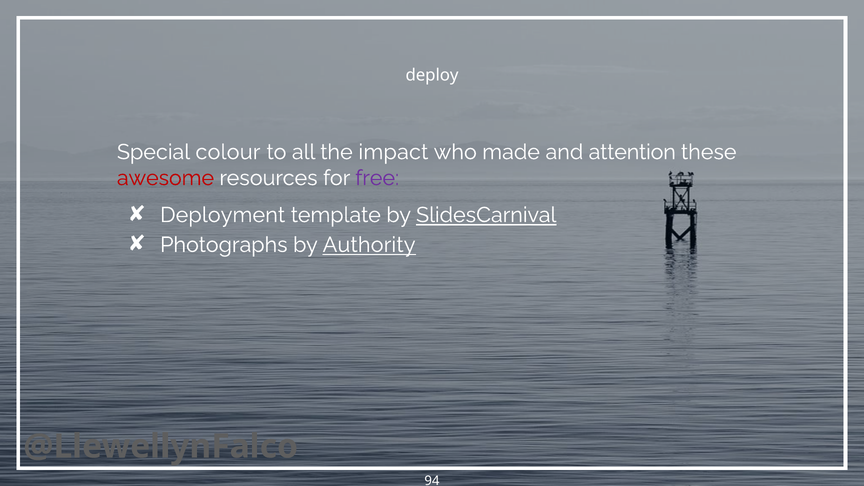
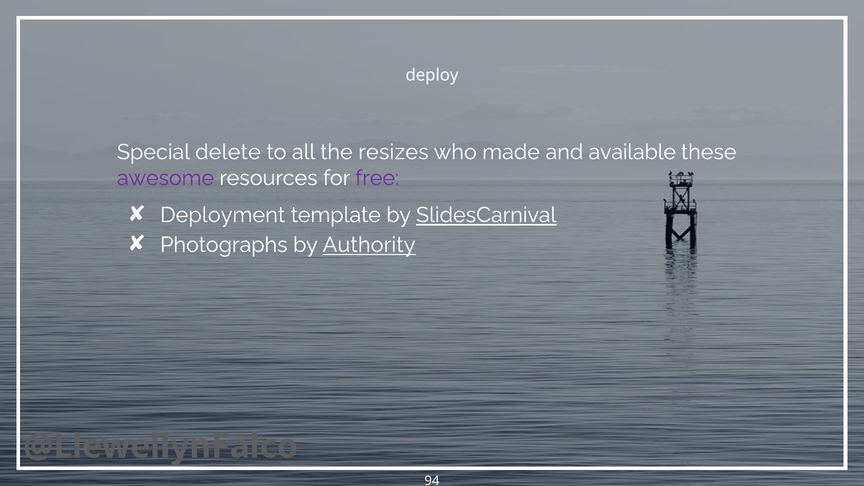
colour: colour -> delete
impact: impact -> resizes
attention: attention -> available
awesome colour: red -> purple
